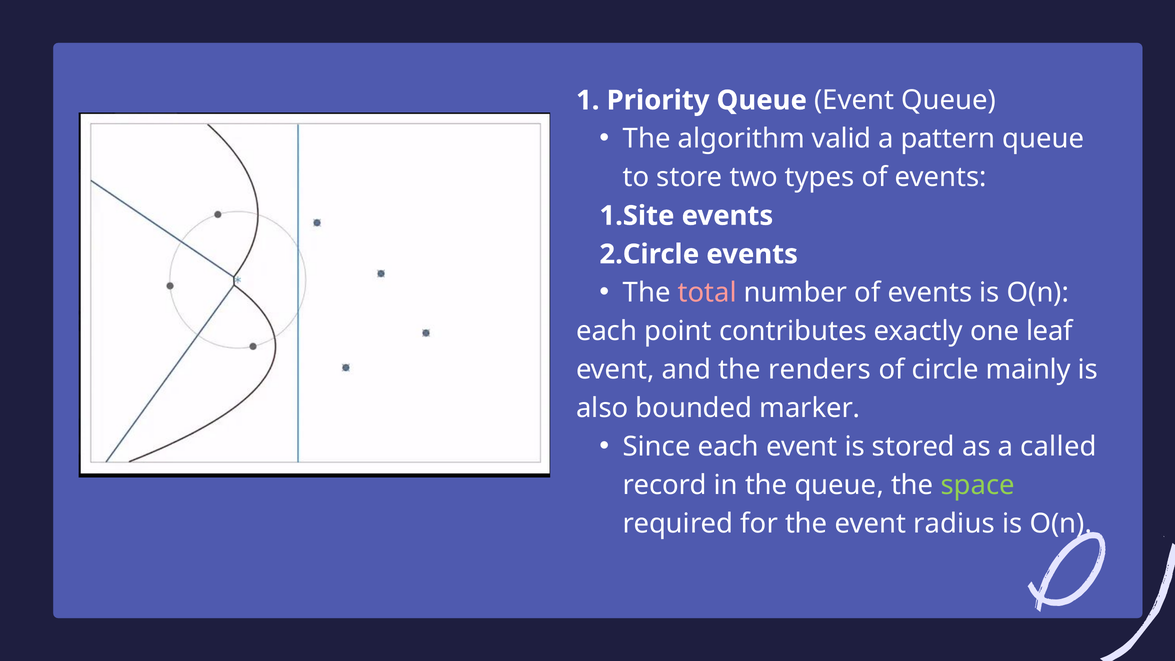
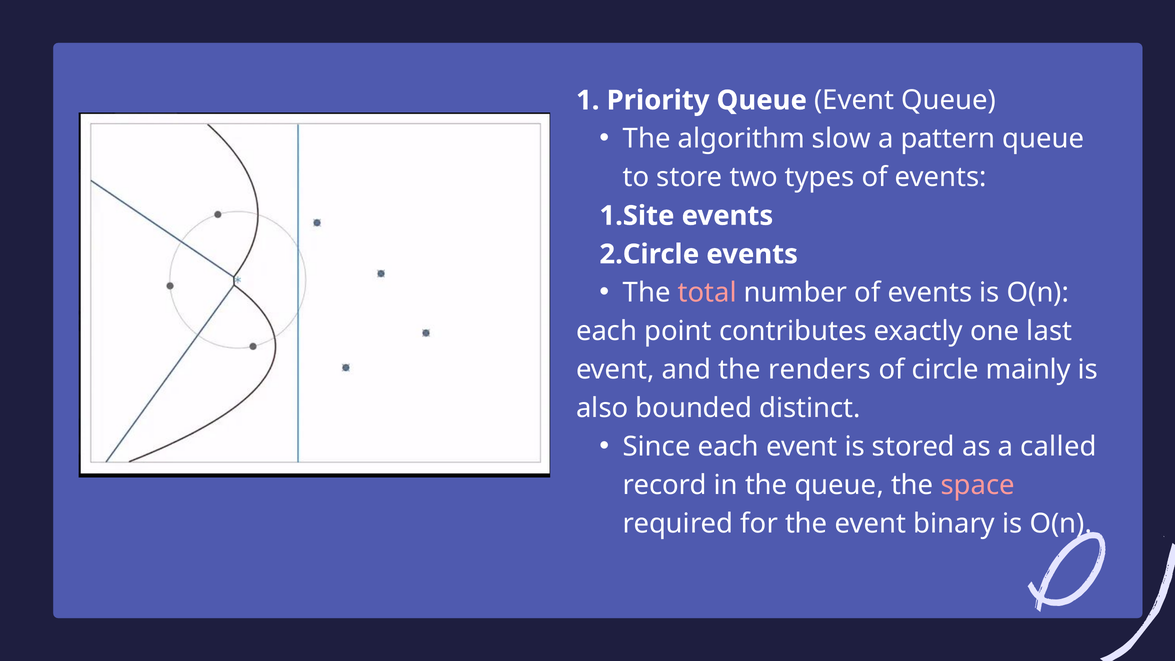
valid: valid -> slow
leaf: leaf -> last
marker: marker -> distinct
space colour: light green -> pink
radius: radius -> binary
